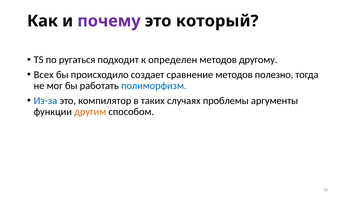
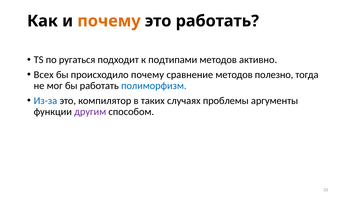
почему at (109, 21) colour: purple -> orange
это который: который -> работать
определен: определен -> подтипами
другому: другому -> активно
происходило создает: создает -> почему
другим colour: orange -> purple
